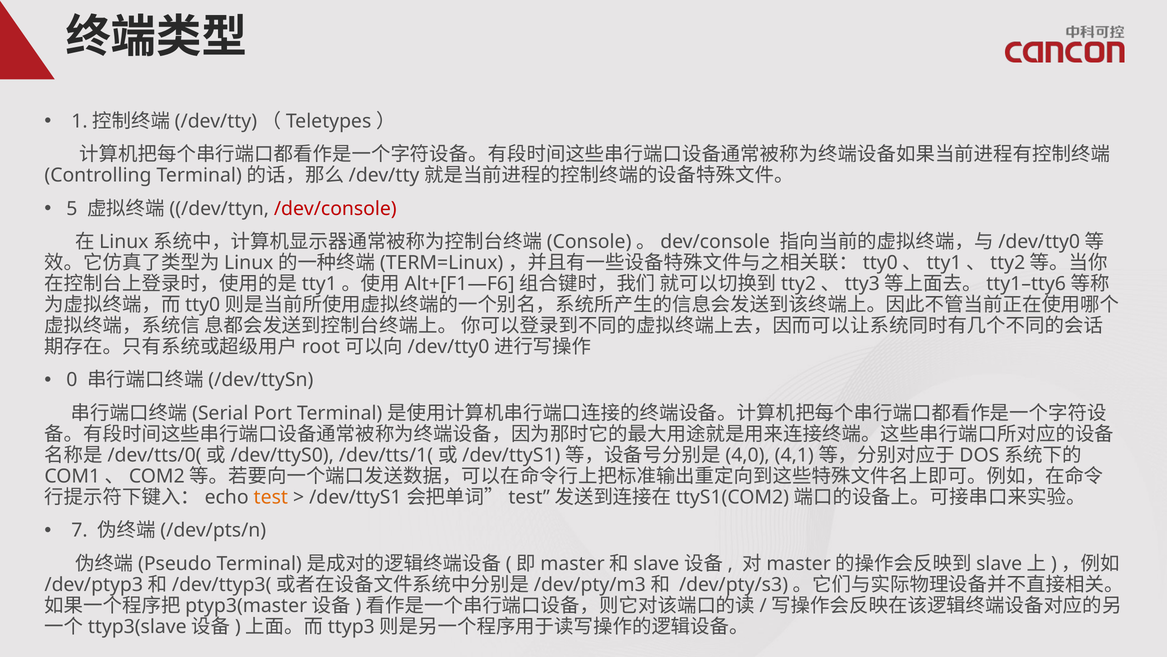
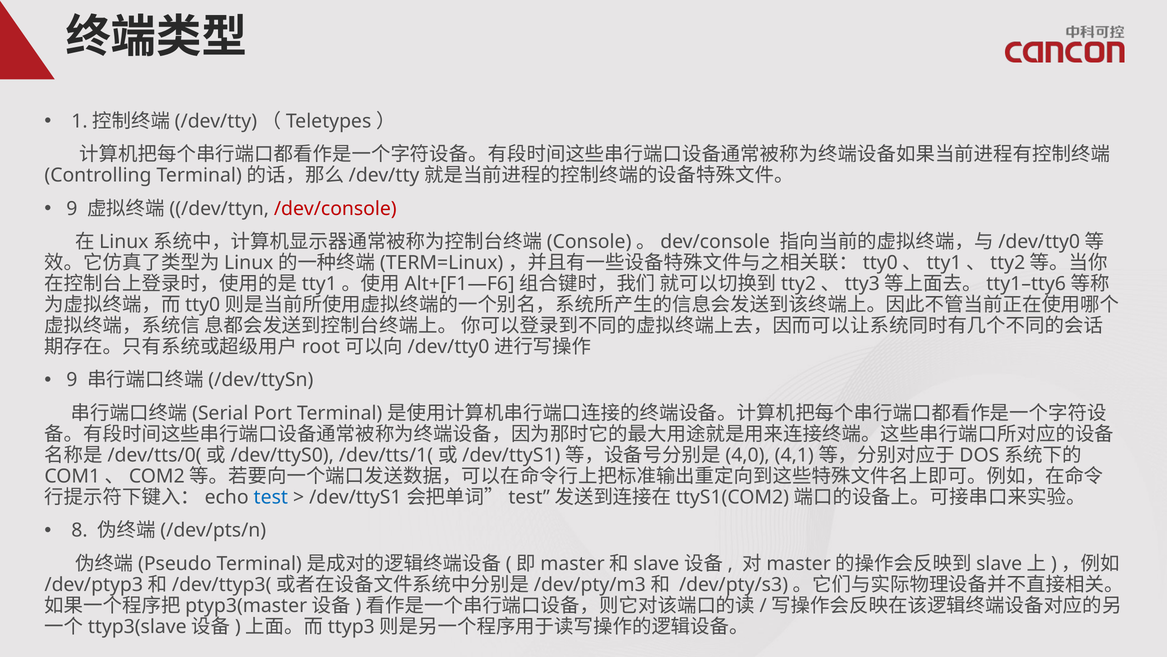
5 at (72, 208): 5 -> 9
0 at (72, 380): 0 -> 9
test colour: orange -> blue
7: 7 -> 8
